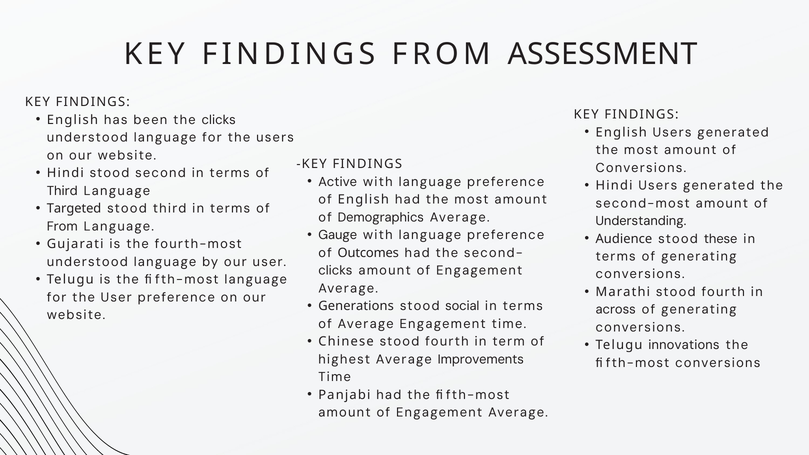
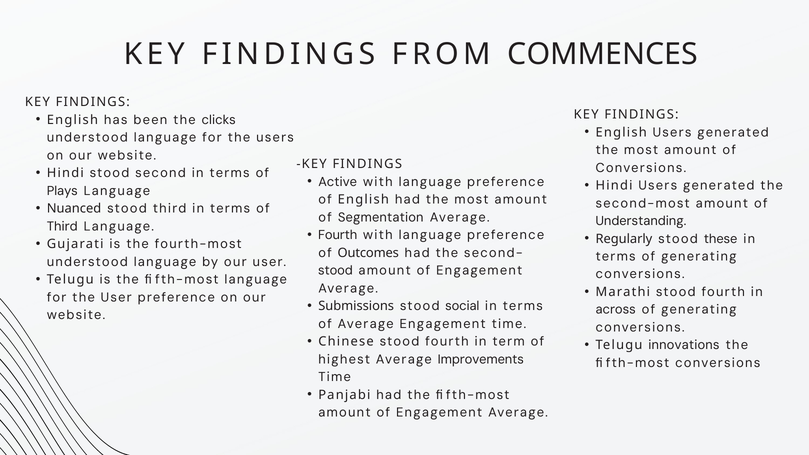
ASSESSMENT: ASSESSMENT -> COMMENCES
Third at (62, 191): Third -> Plays
Targeted: Targeted -> Nuanced
Demographics: Demographics -> Segmentation
From at (62, 226): From -> Third
Gauge at (338, 235): Gauge -> Fourth
Audience: Audience -> Regularly
clicks at (335, 271): clicks -> stood
Generations: Generations -> Submissions
